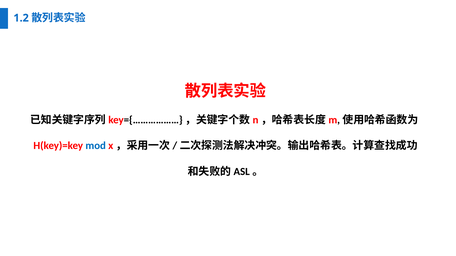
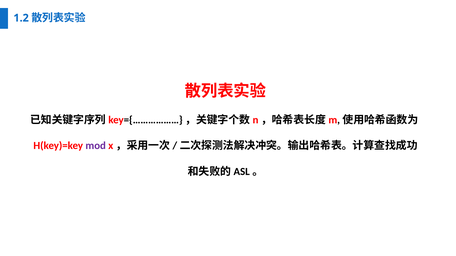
mod colour: blue -> purple
